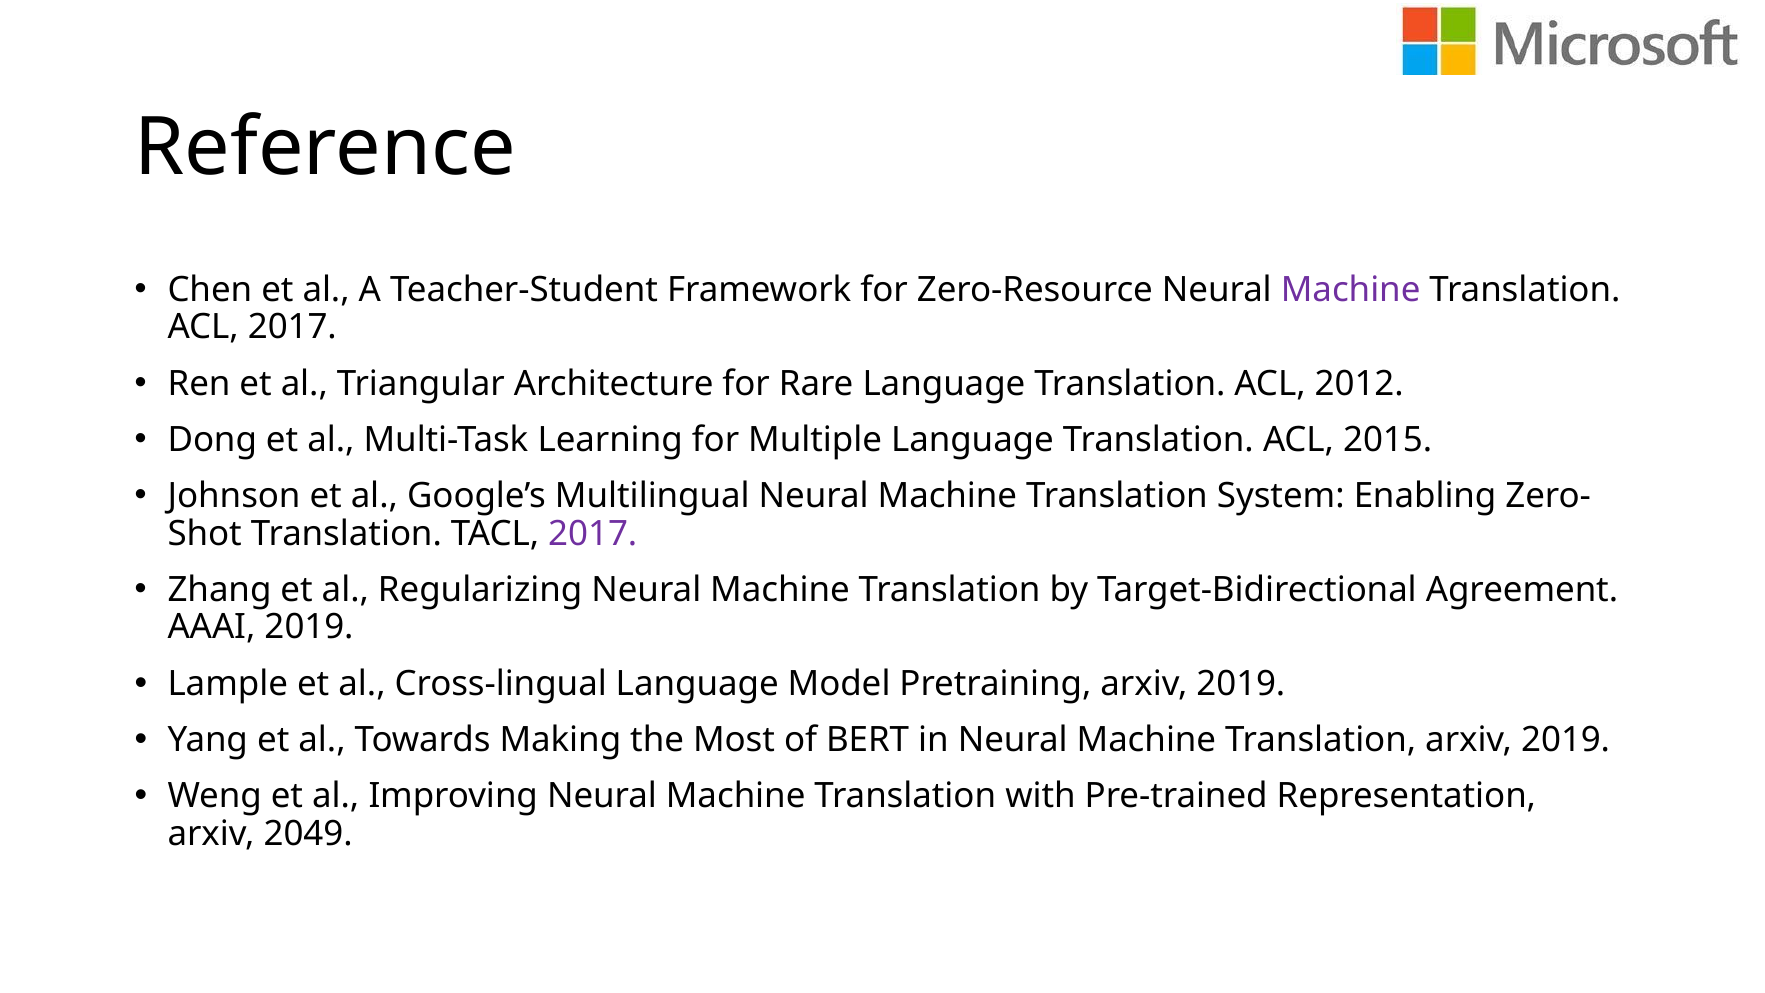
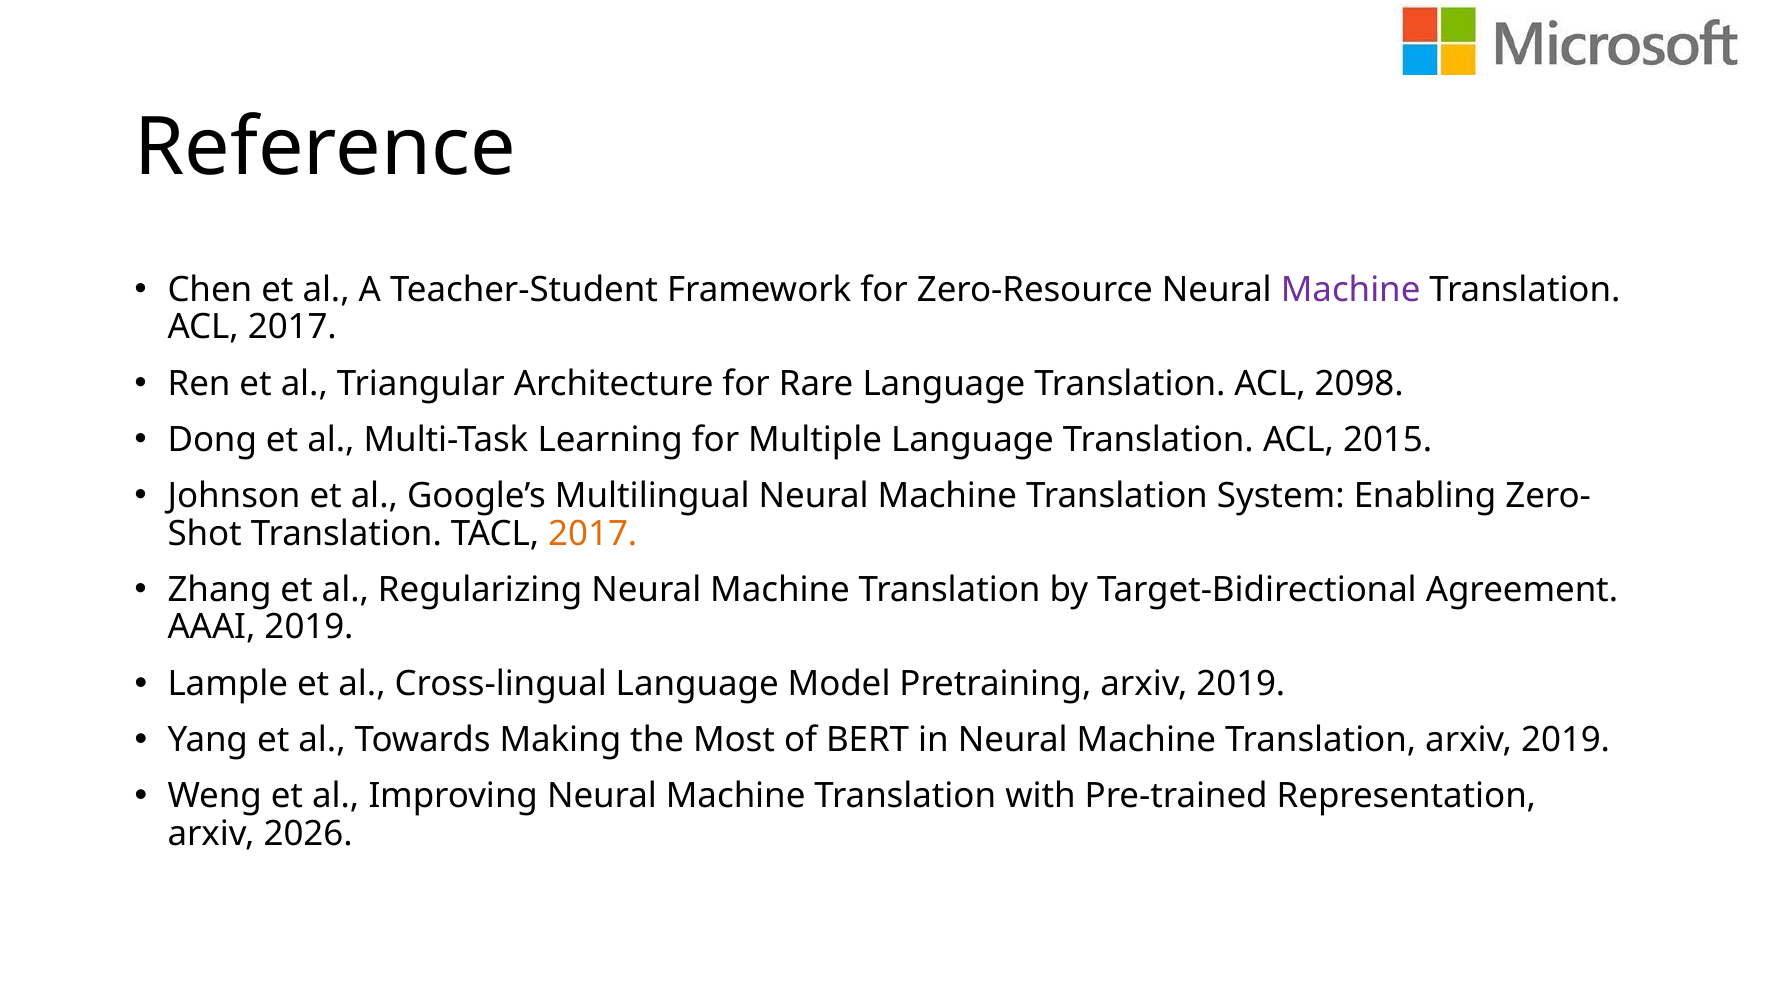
2012: 2012 -> 2098
2017 at (593, 533) colour: purple -> orange
2049: 2049 -> 2026
